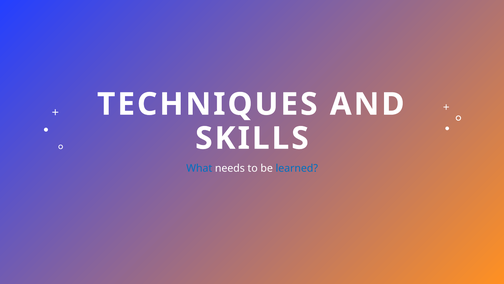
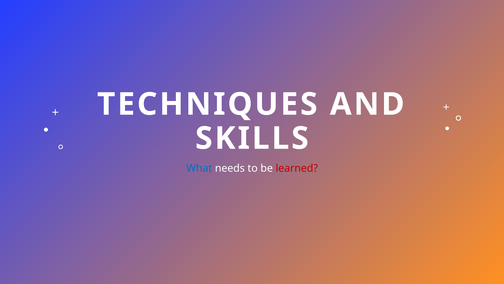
learned colour: blue -> red
